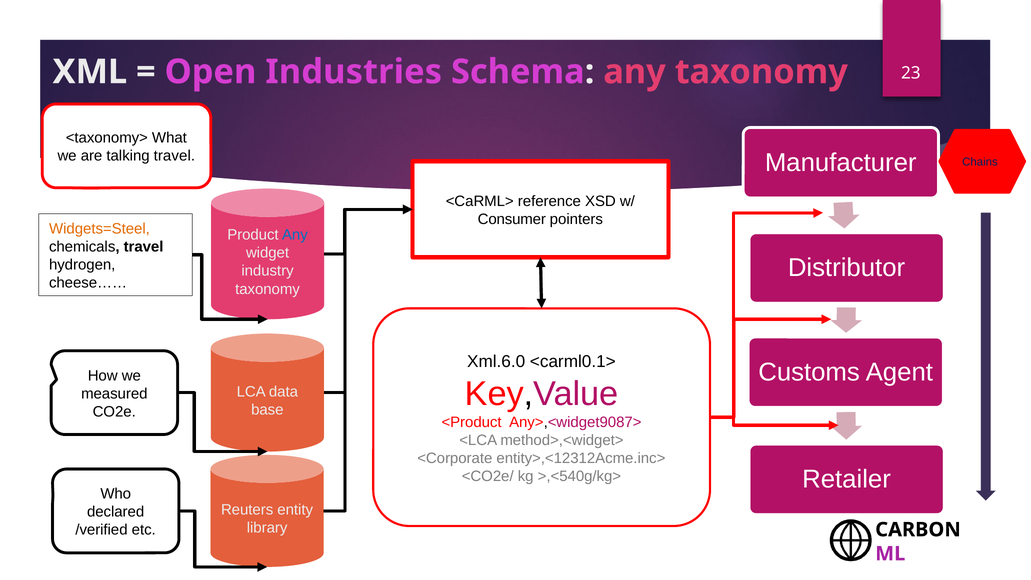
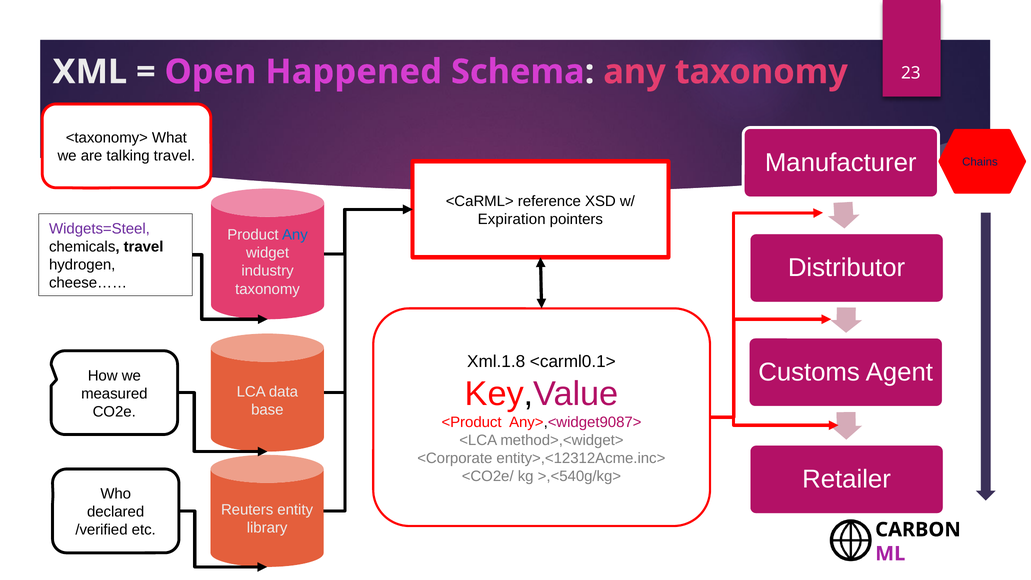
Industries: Industries -> Happened
Consumer: Consumer -> Expiration
Widgets=Steel colour: orange -> purple
Xml.6.0: Xml.6.0 -> Xml.1.8
